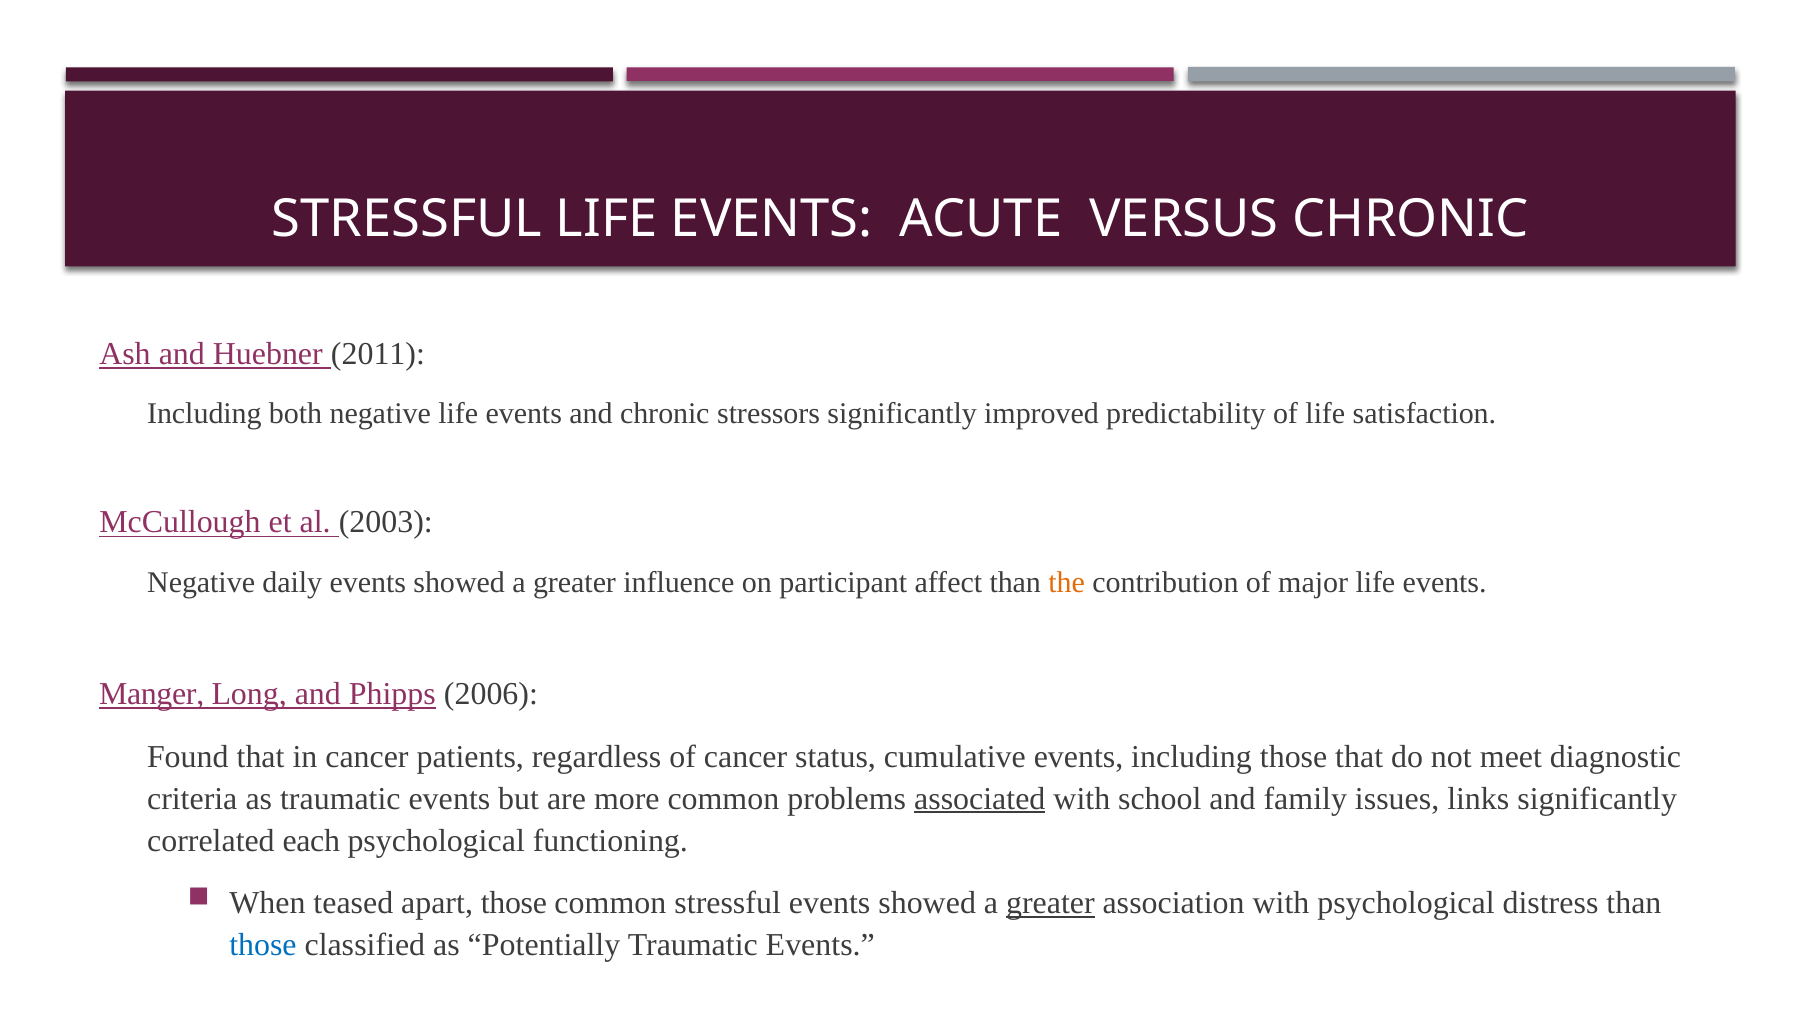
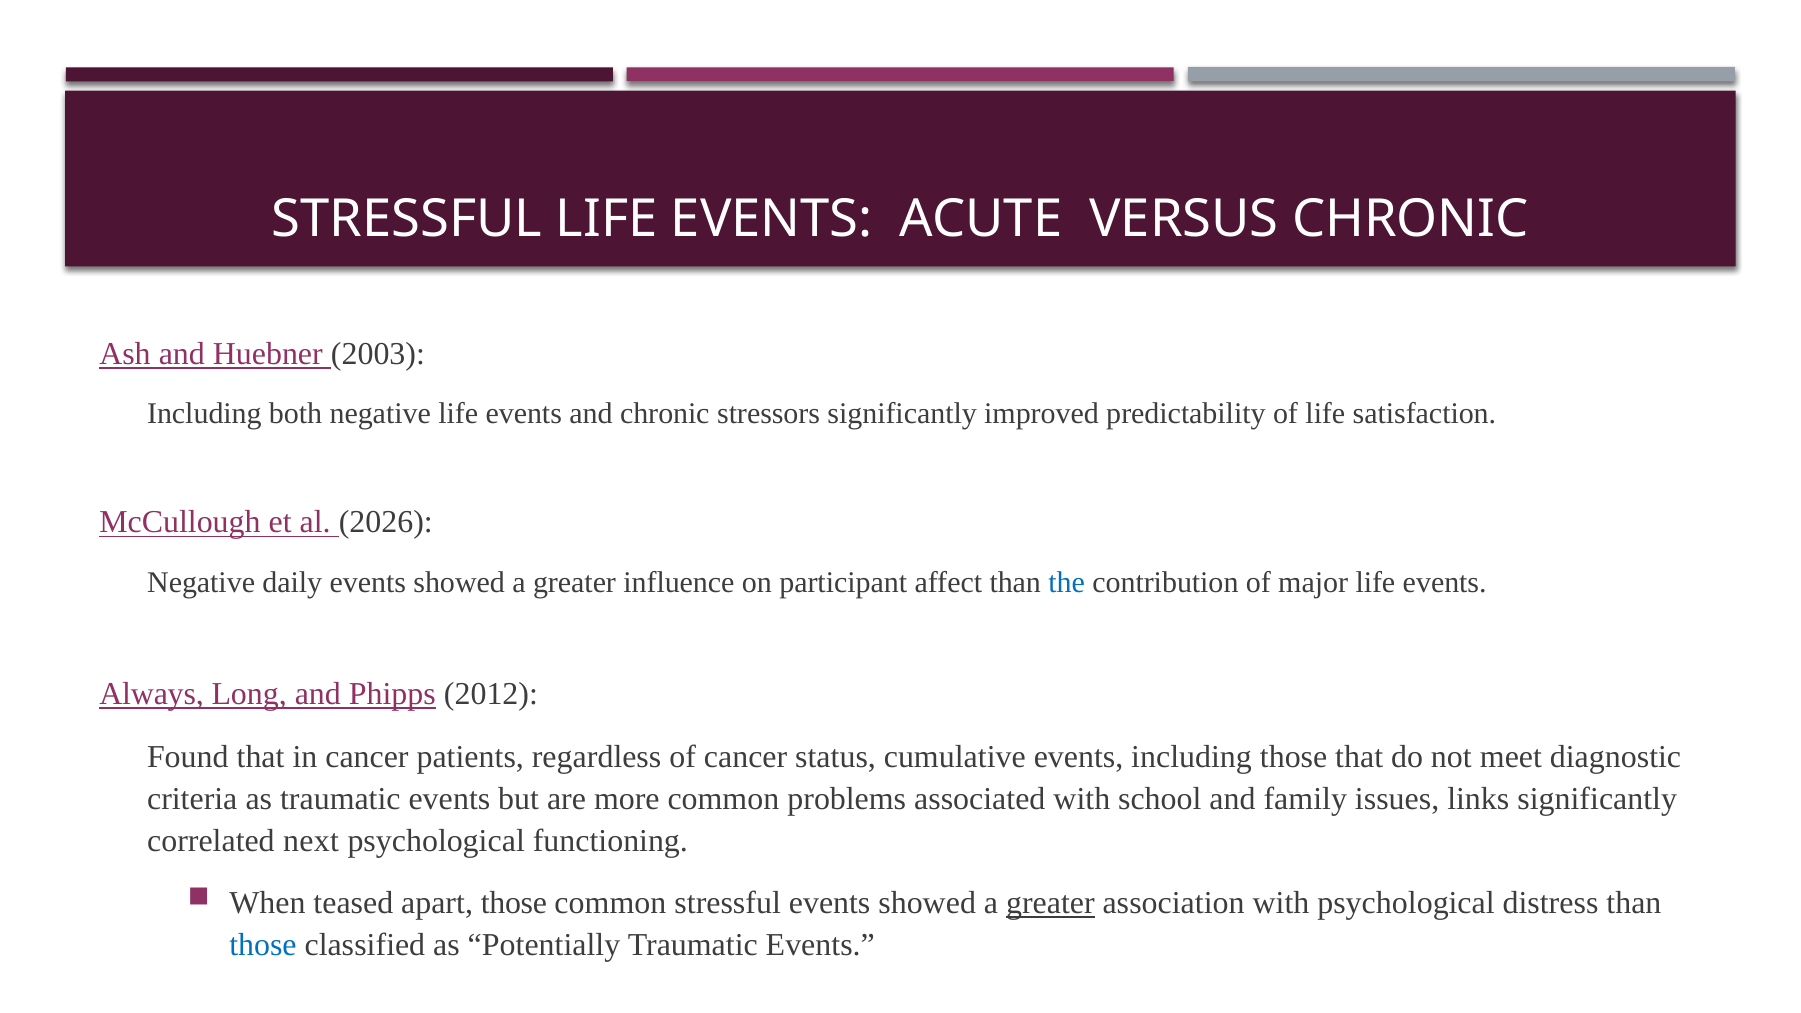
2011: 2011 -> 2003
2003: 2003 -> 2026
the colour: orange -> blue
Manger: Manger -> Always
2006: 2006 -> 2012
associated underline: present -> none
each: each -> next
